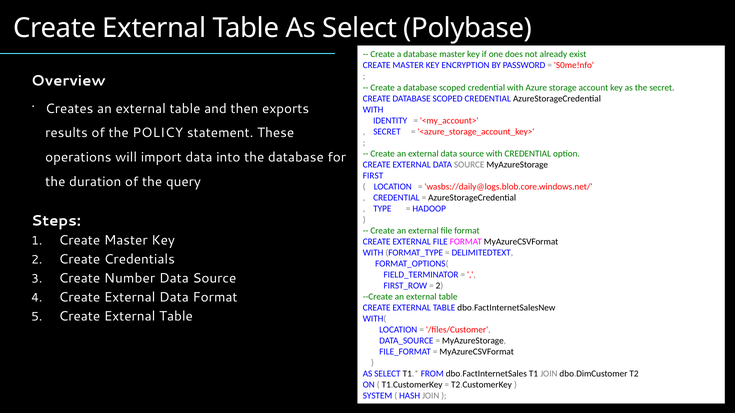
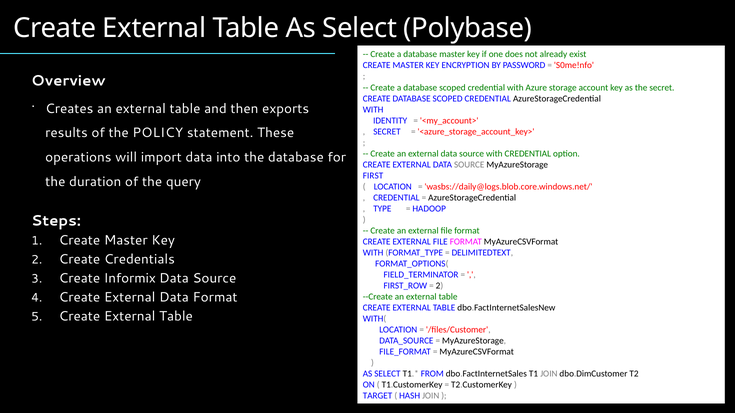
Number: Number -> Informix
SYSTEM: SYSTEM -> TARGET
